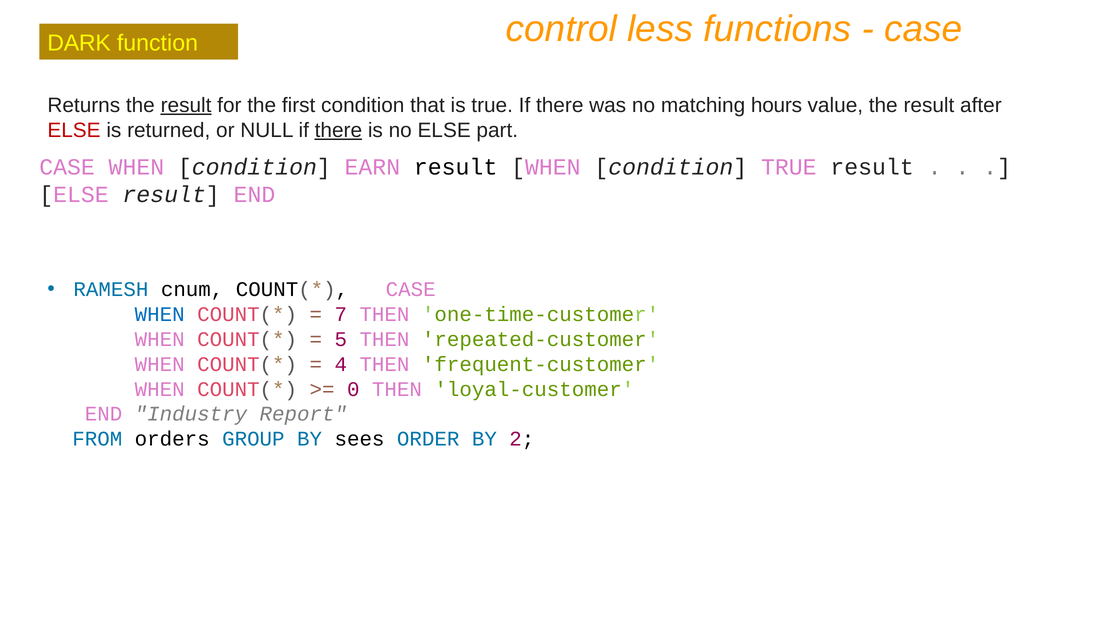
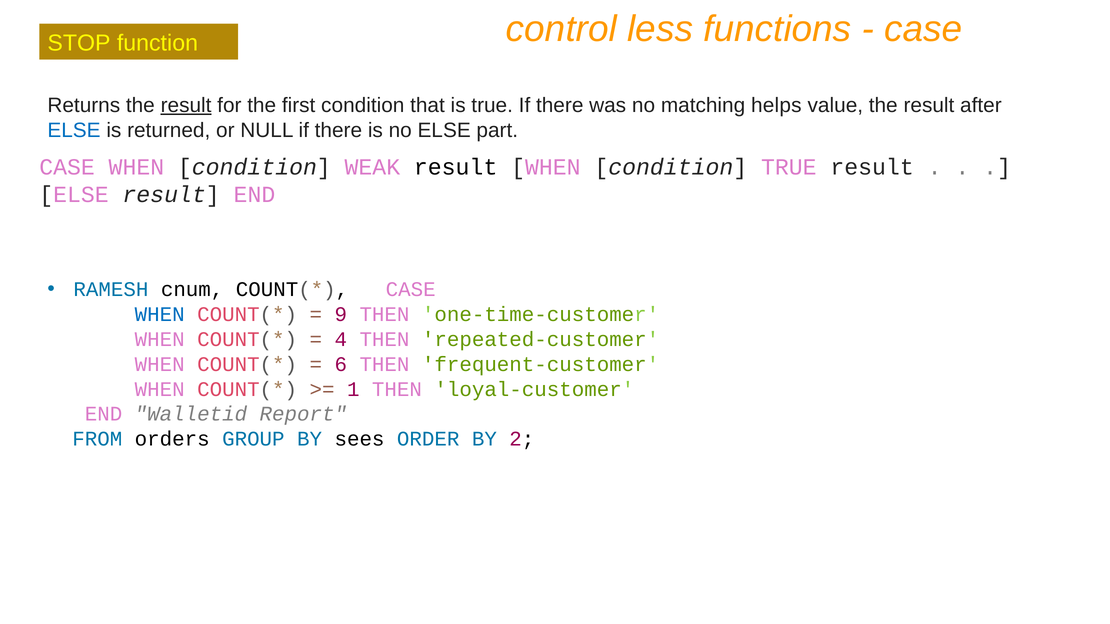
DARK: DARK -> STOP
hours: hours -> helps
ELSE at (74, 130) colour: red -> blue
there at (338, 130) underline: present -> none
EARN: EARN -> WEAK
7: 7 -> 9
5: 5 -> 4
4: 4 -> 6
0: 0 -> 1
Industry: Industry -> Walletid
